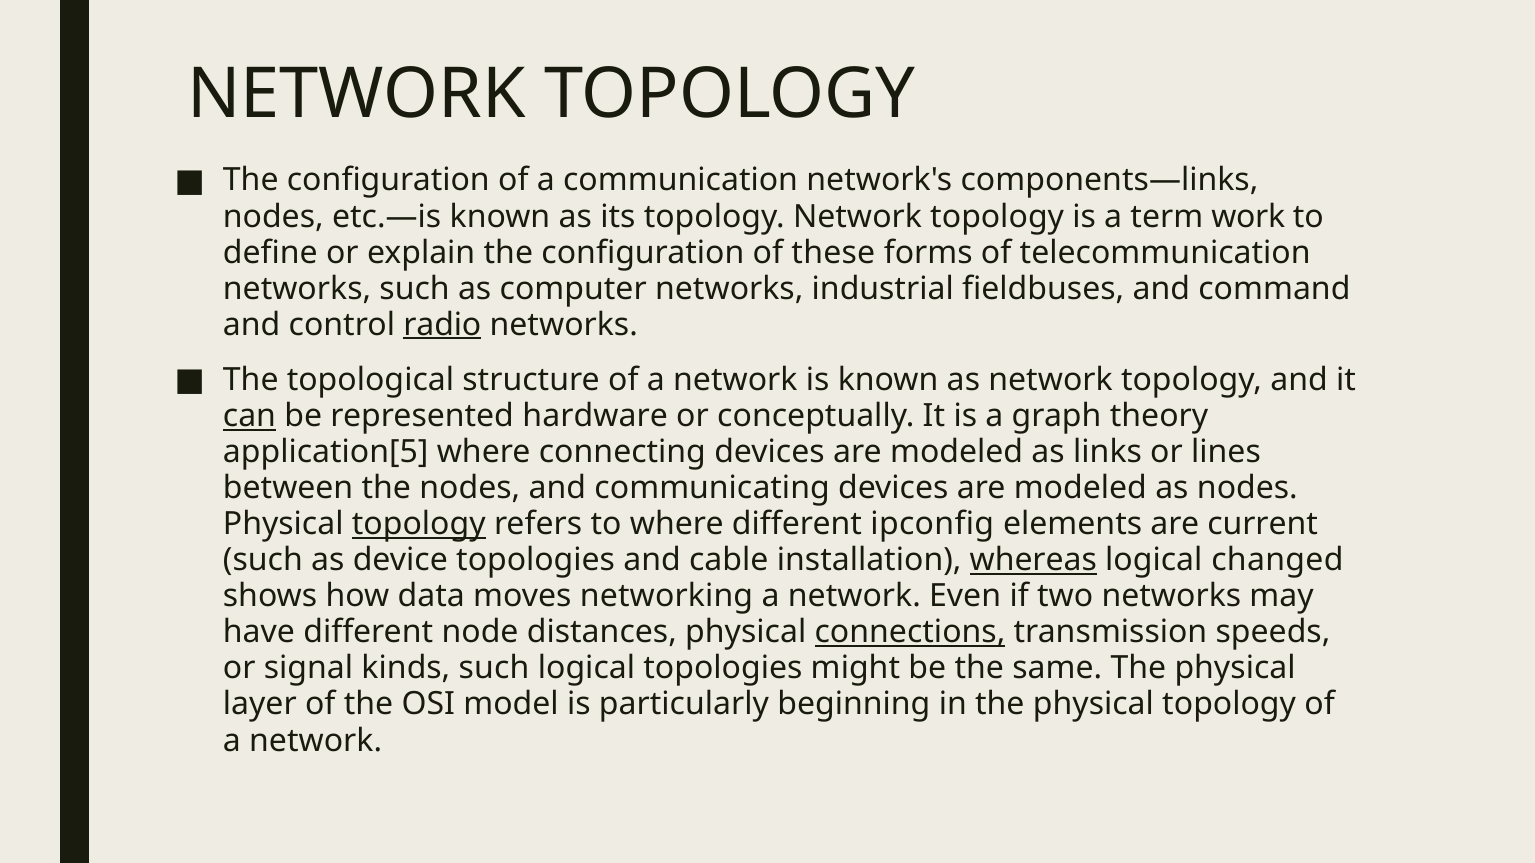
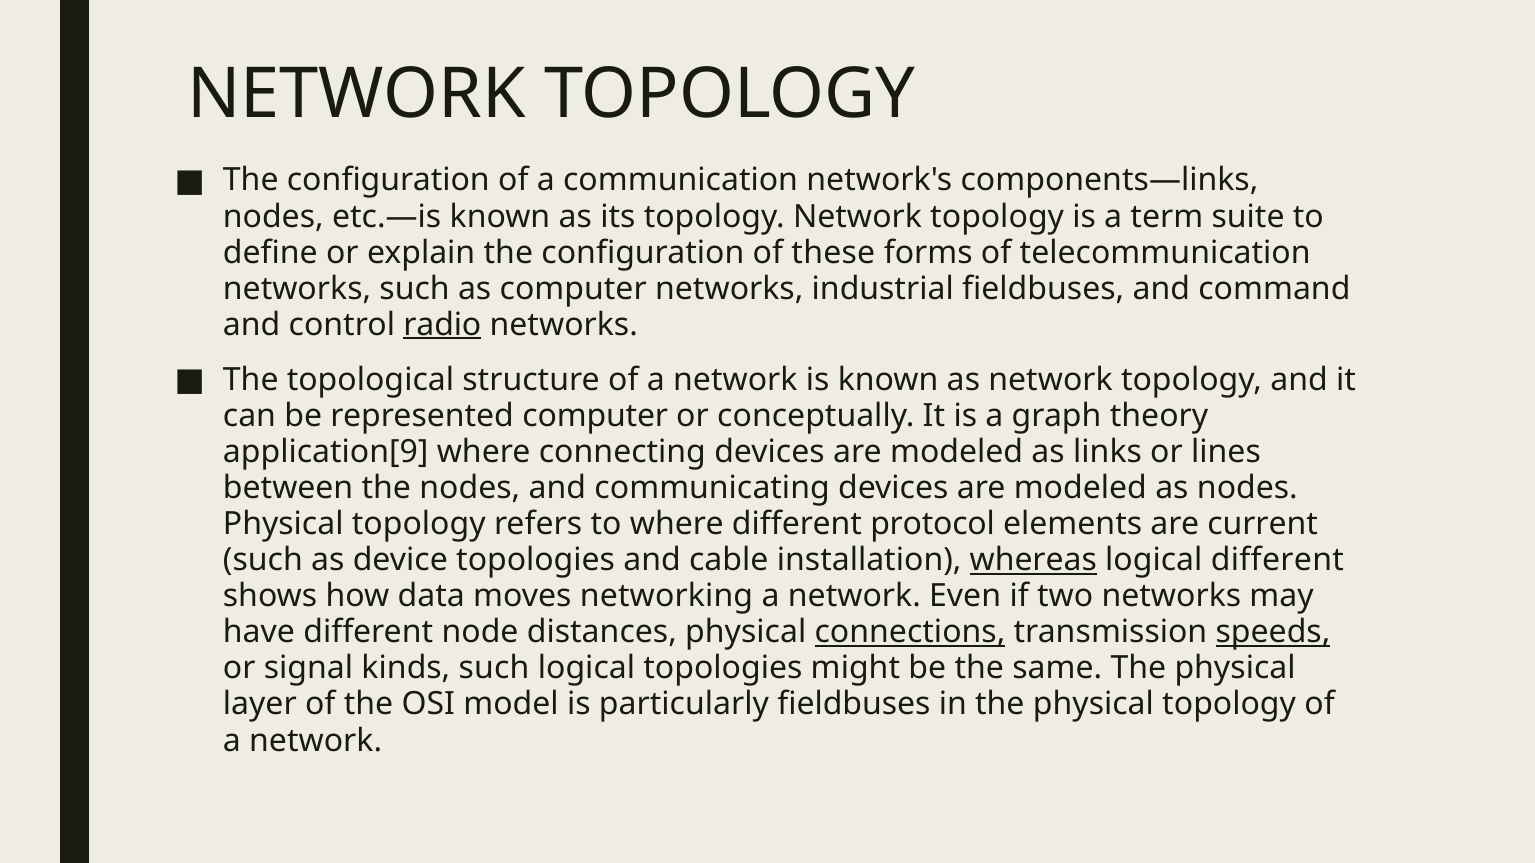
work: work -> suite
can underline: present -> none
represented hardware: hardware -> computer
application[5: application[5 -> application[9
topology at (419, 524) underline: present -> none
ipconfig: ipconfig -> protocol
logical changed: changed -> different
speeds underline: none -> present
particularly beginning: beginning -> fieldbuses
